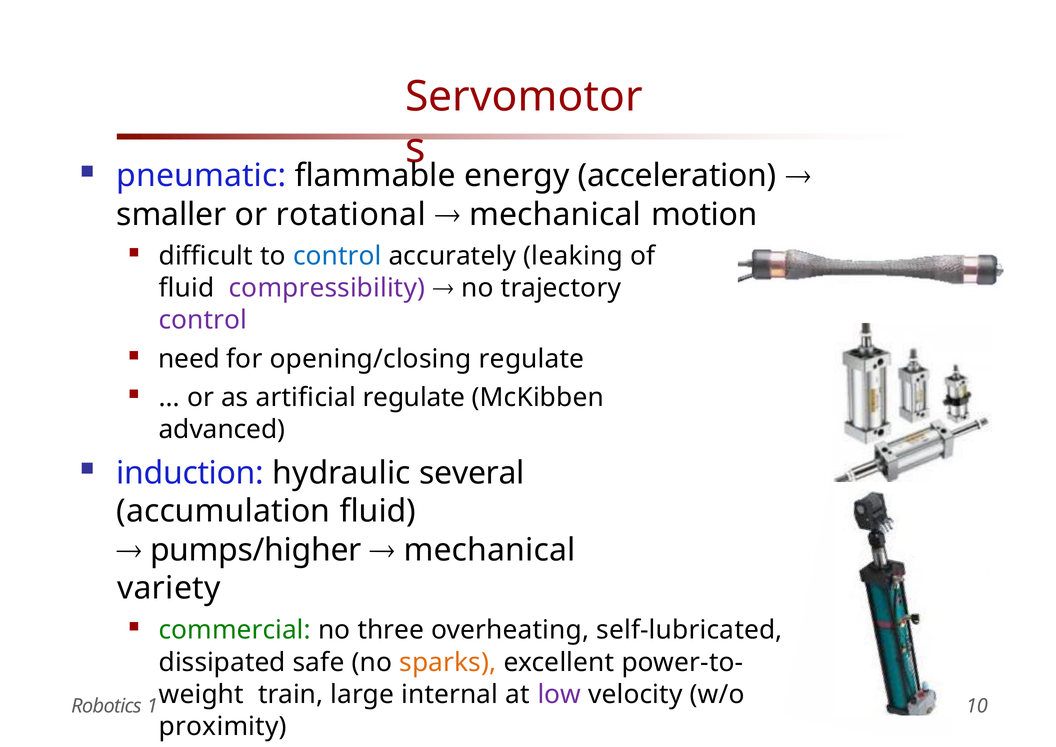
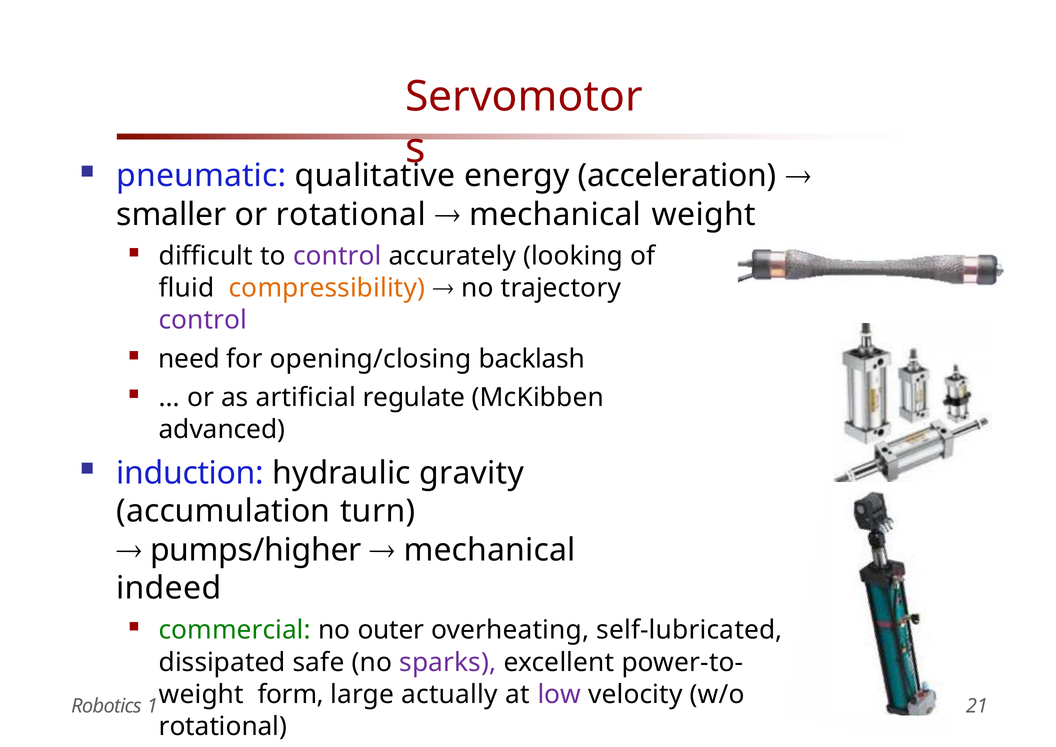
flammable: flammable -> qualitative
mechanical motion: motion -> weight
control at (337, 256) colour: blue -> purple
accurately leaking: leaking -> looking
compressibility colour: purple -> orange
opening/closing regulate: regulate -> backlash
several: several -> gravity
accumulation fluid: fluid -> turn
variety: variety -> indeed
three: three -> outer
sparks colour: orange -> purple
train: train -> form
internal: internal -> actually
10: 10 -> 21
proximity at (223, 727): proximity -> rotational
